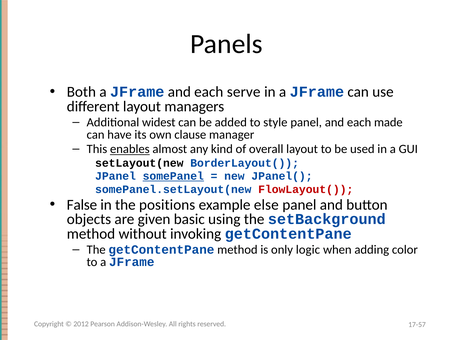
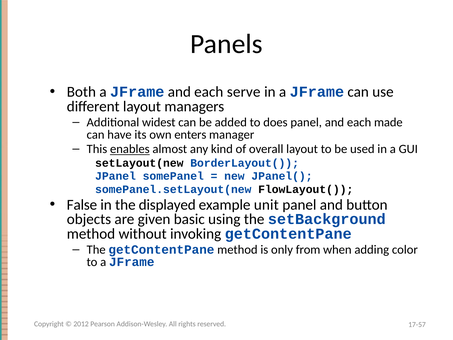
style: style -> does
clause: clause -> enters
somePanel underline: present -> none
FlowLayout( colour: red -> black
positions: positions -> displayed
else: else -> unit
logic: logic -> from
